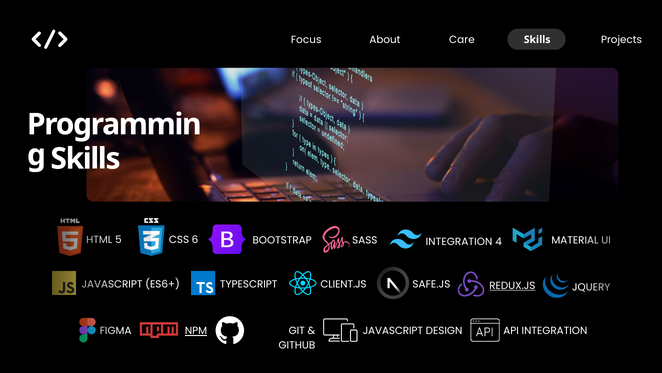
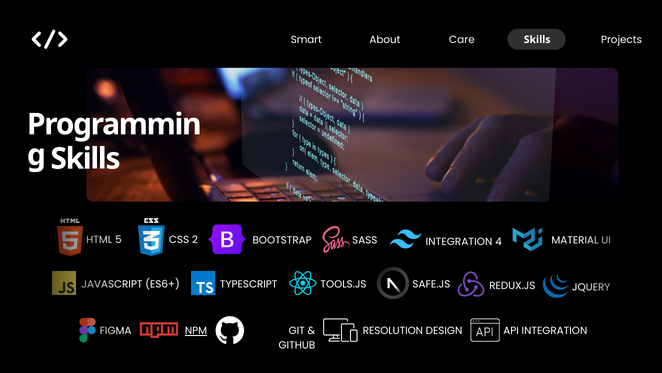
Focus: Focus -> Smart
6: 6 -> 2
CLIENT.JS: CLIENT.JS -> TOOLS.JS
REDUX.JS underline: present -> none
JAVASCRIPT at (393, 331): JAVASCRIPT -> RESOLUTION
